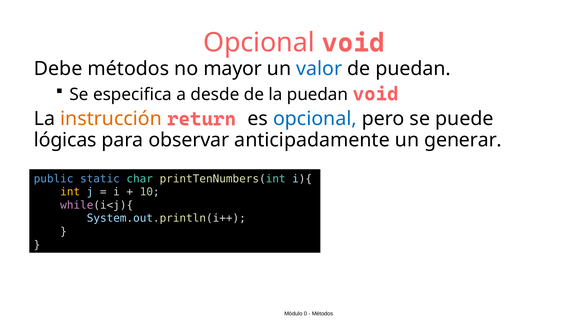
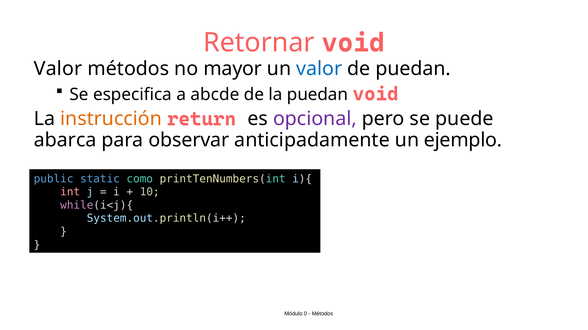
Opcional at (259, 43): Opcional -> Retornar
Debe at (58, 69): Debe -> Valor
desde: desde -> abcde
opcional at (315, 119) colour: blue -> purple
lógicas: lógicas -> abarca
generar: generar -> ejemplo
char: char -> como
int colour: yellow -> pink
